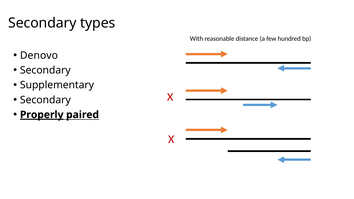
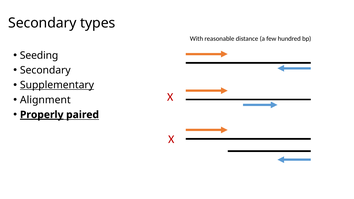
Denovo: Denovo -> Seeding
Supplementary underline: none -> present
Secondary at (45, 100): Secondary -> Alignment
